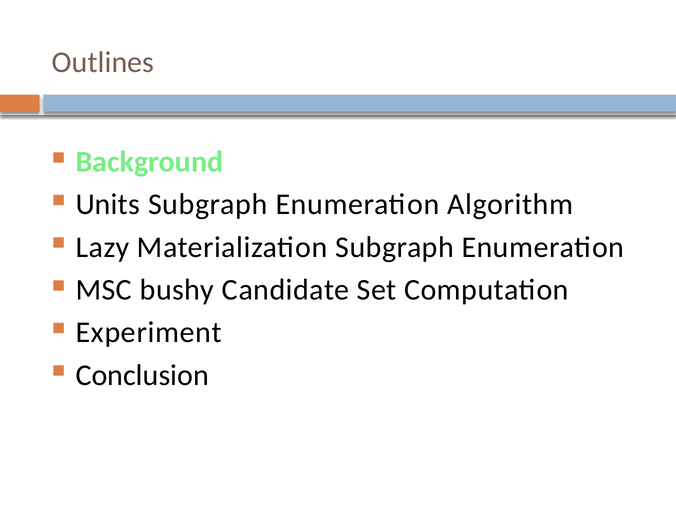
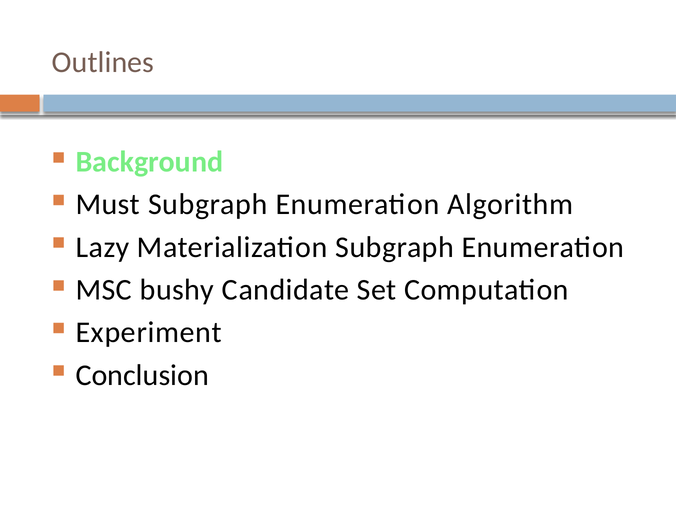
Units: Units -> Must
